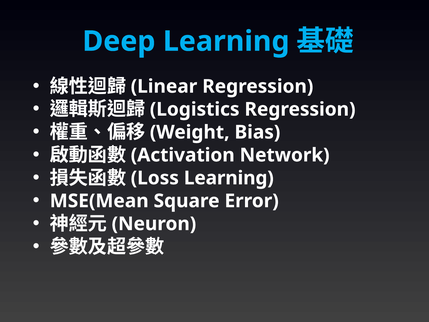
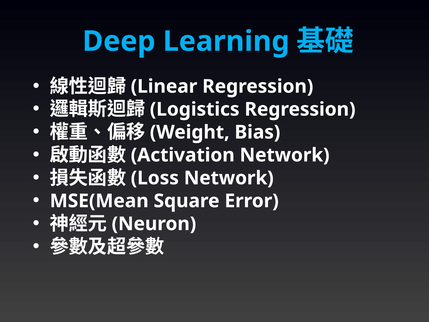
Learning at (229, 178): Learning -> Network
